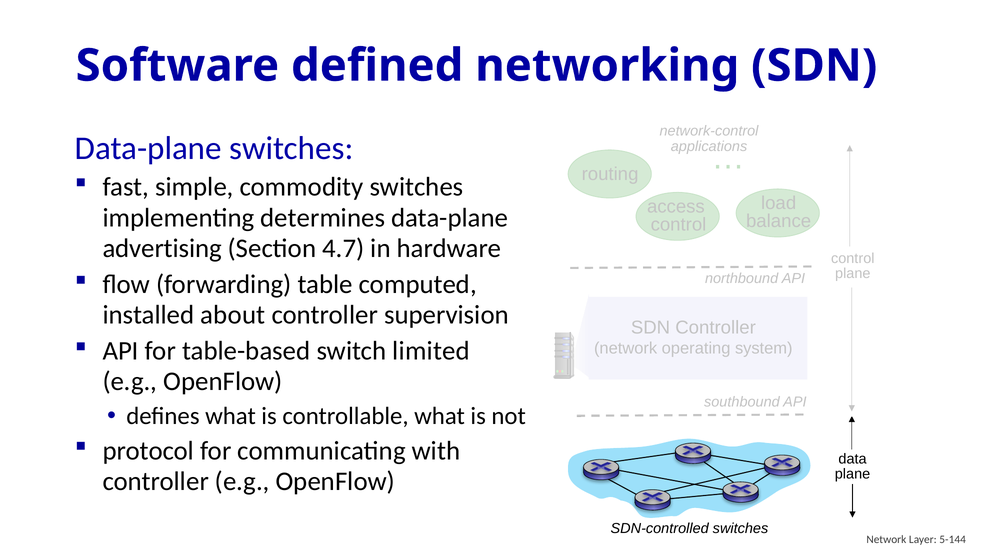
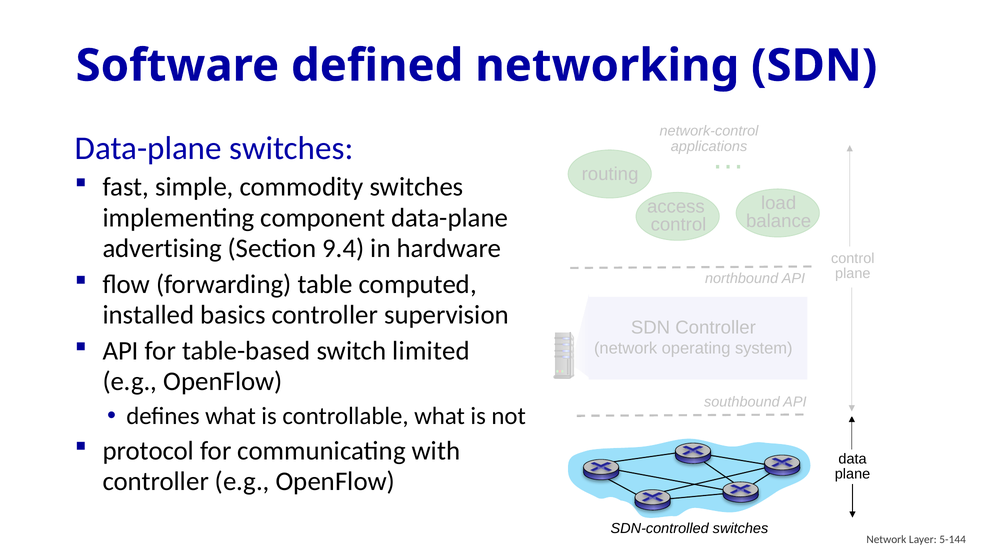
determines: determines -> component
4.7: 4.7 -> 9.4
about: about -> basics
